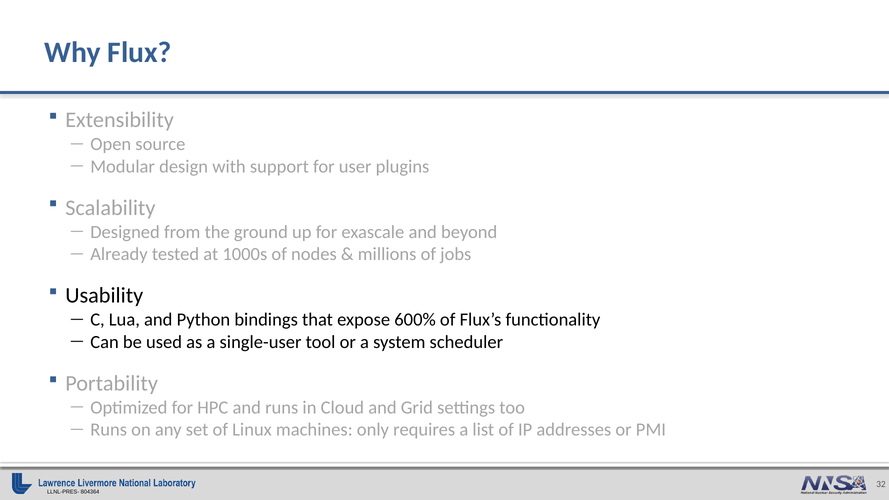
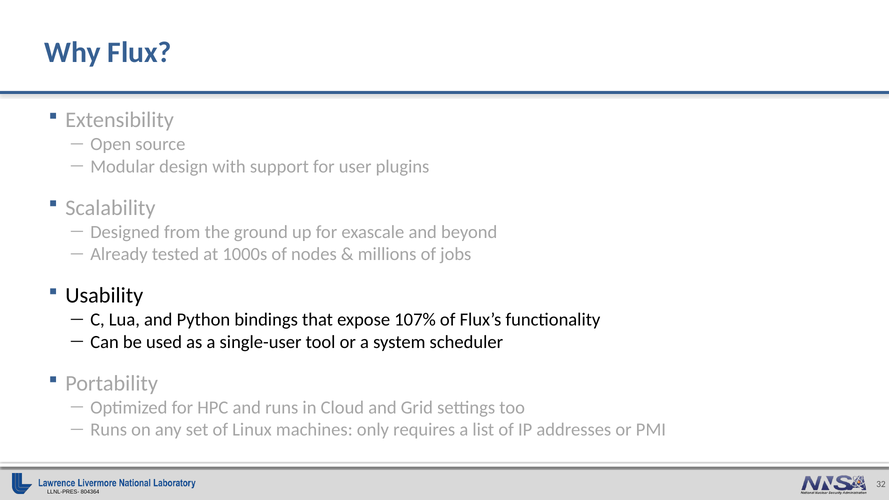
600%: 600% -> 107%
